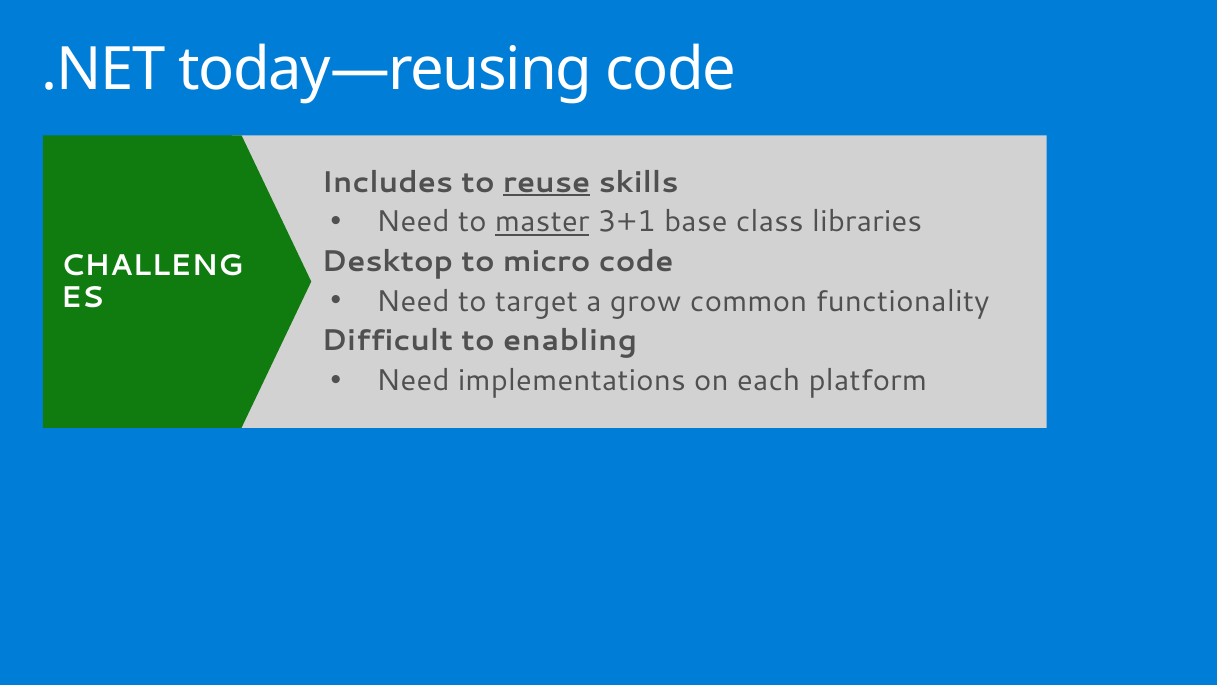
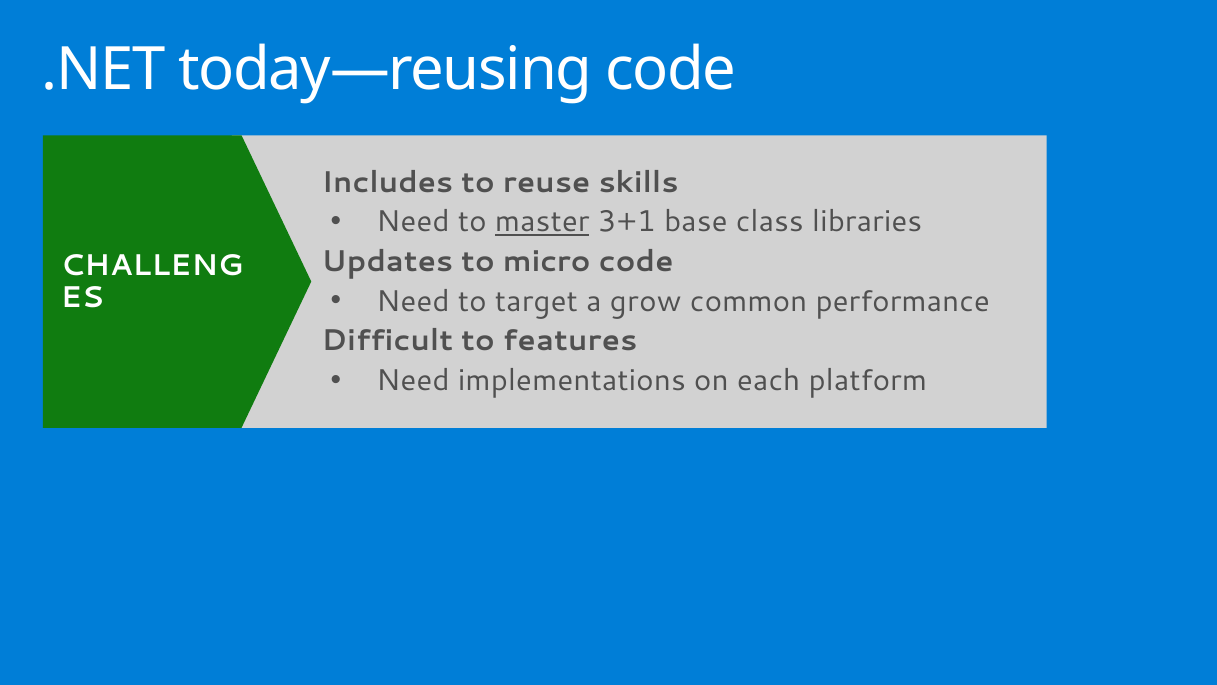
reuse underline: present -> none
Desktop: Desktop -> Updates
functionality: functionality -> performance
enabling: enabling -> features
